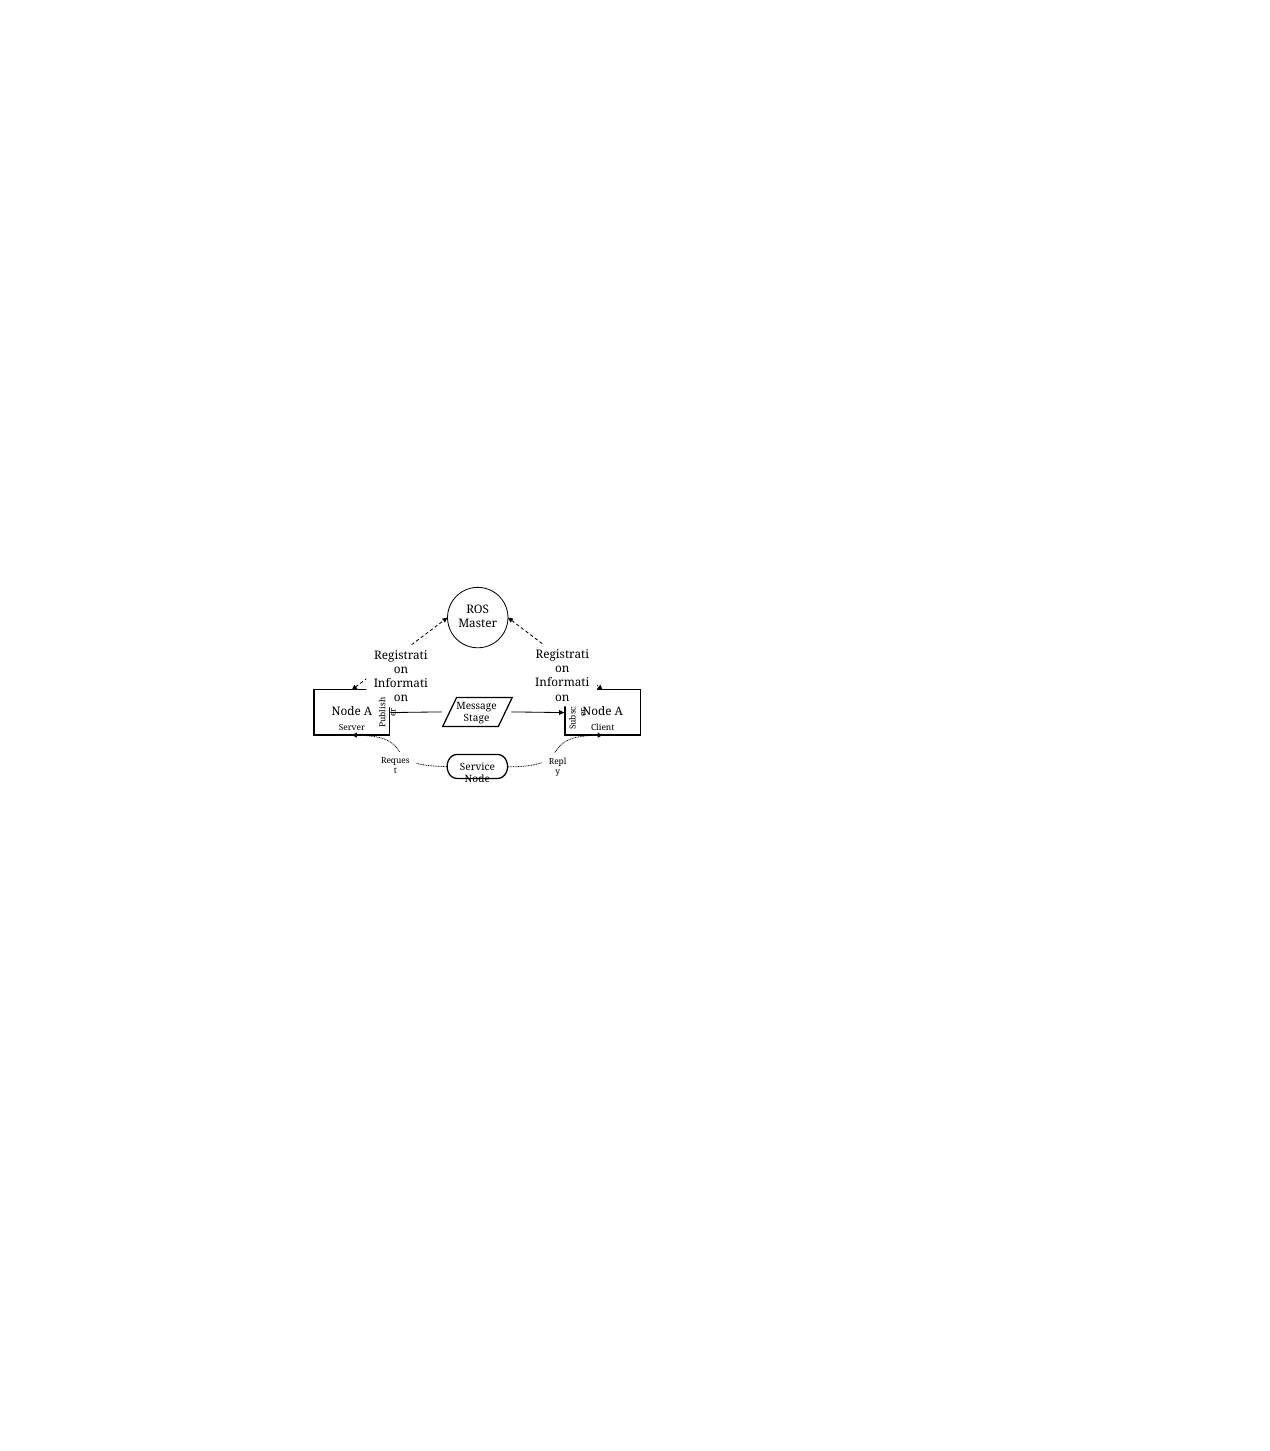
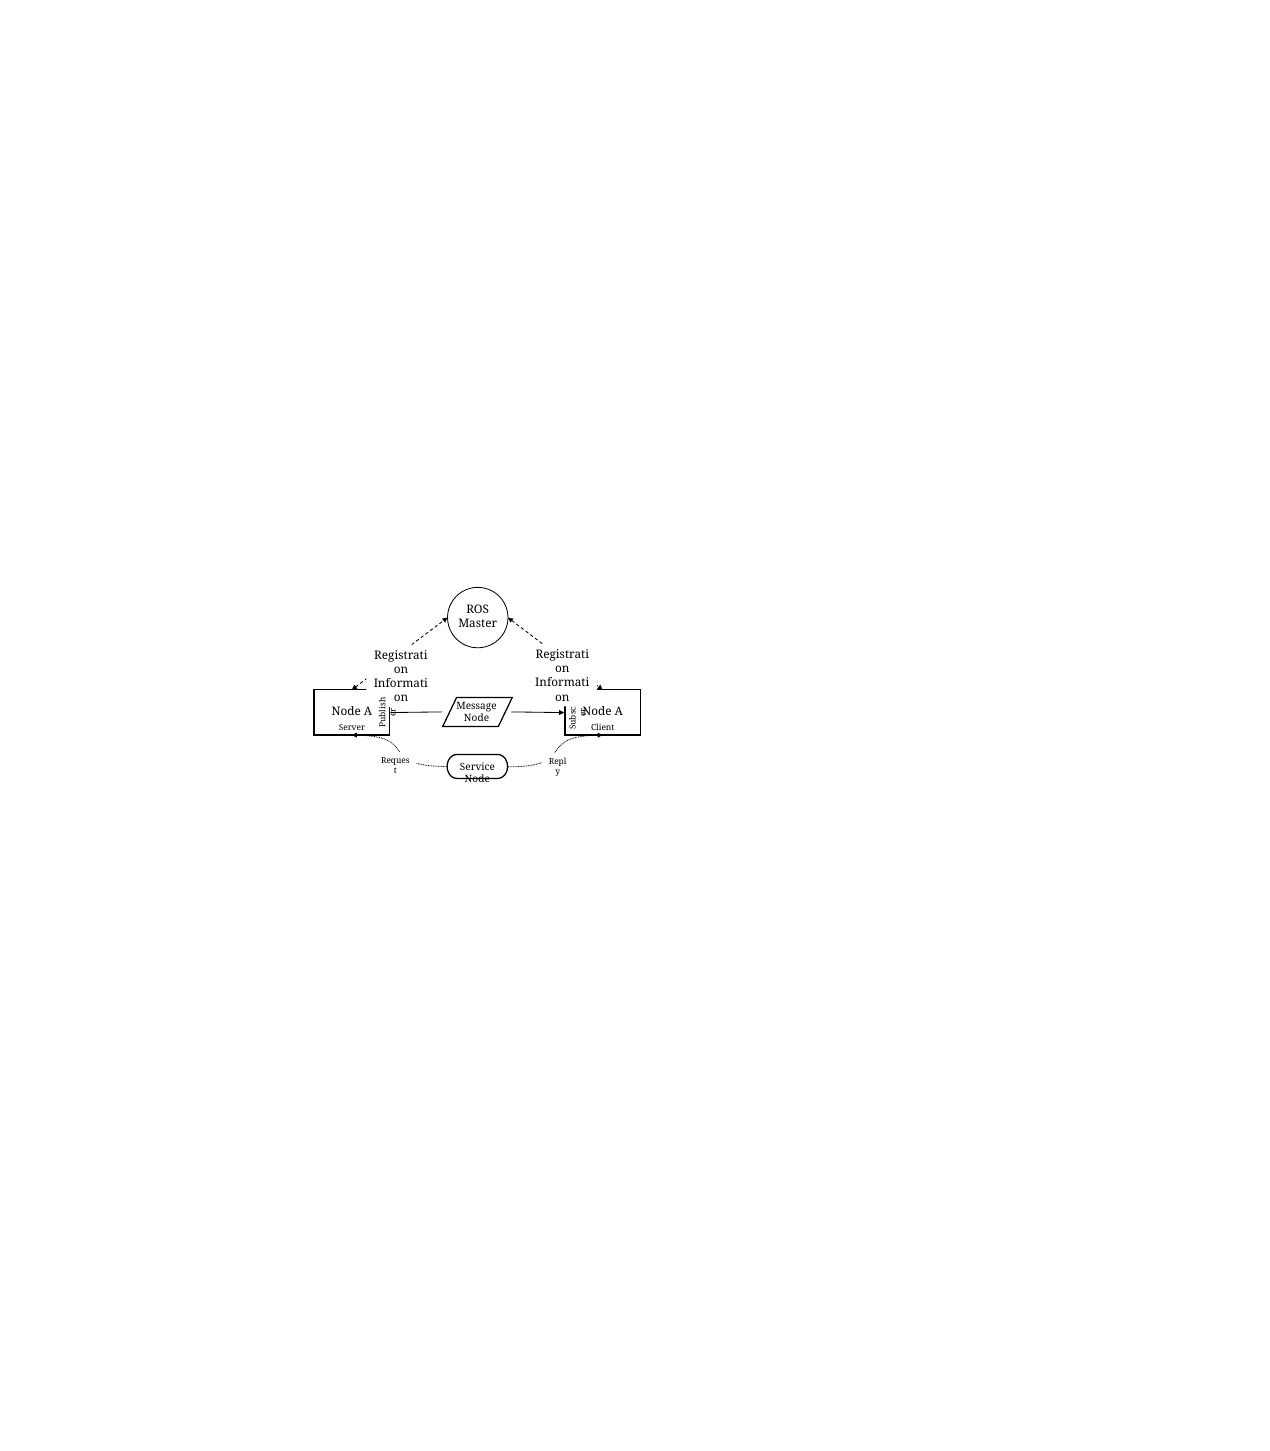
Stage at (477, 719): Stage -> Node
